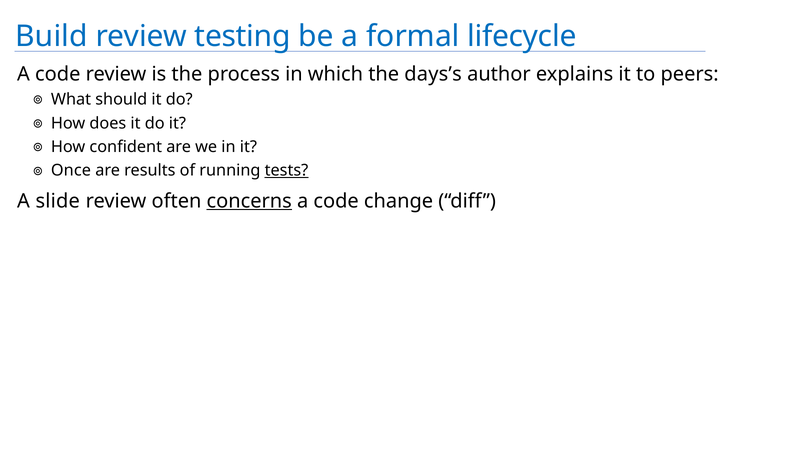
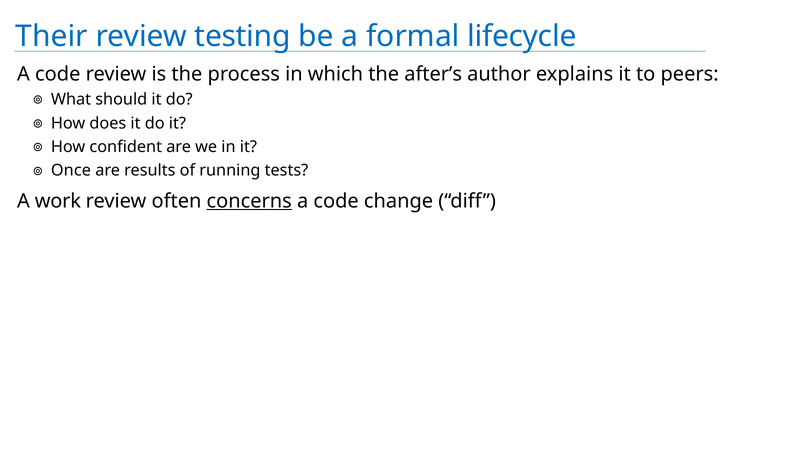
Build: Build -> Their
days’s: days’s -> after’s
tests underline: present -> none
slide: slide -> work
